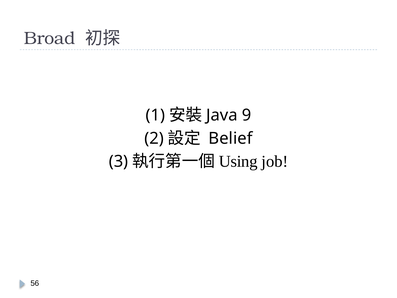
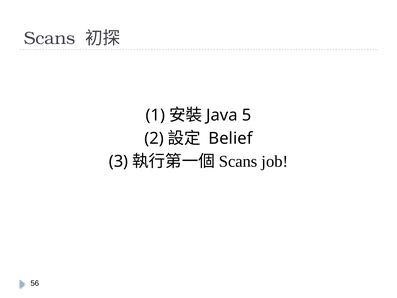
Broad at (50, 38): Broad -> Scans
9: 9 -> 5
Using at (238, 161): Using -> Scans
